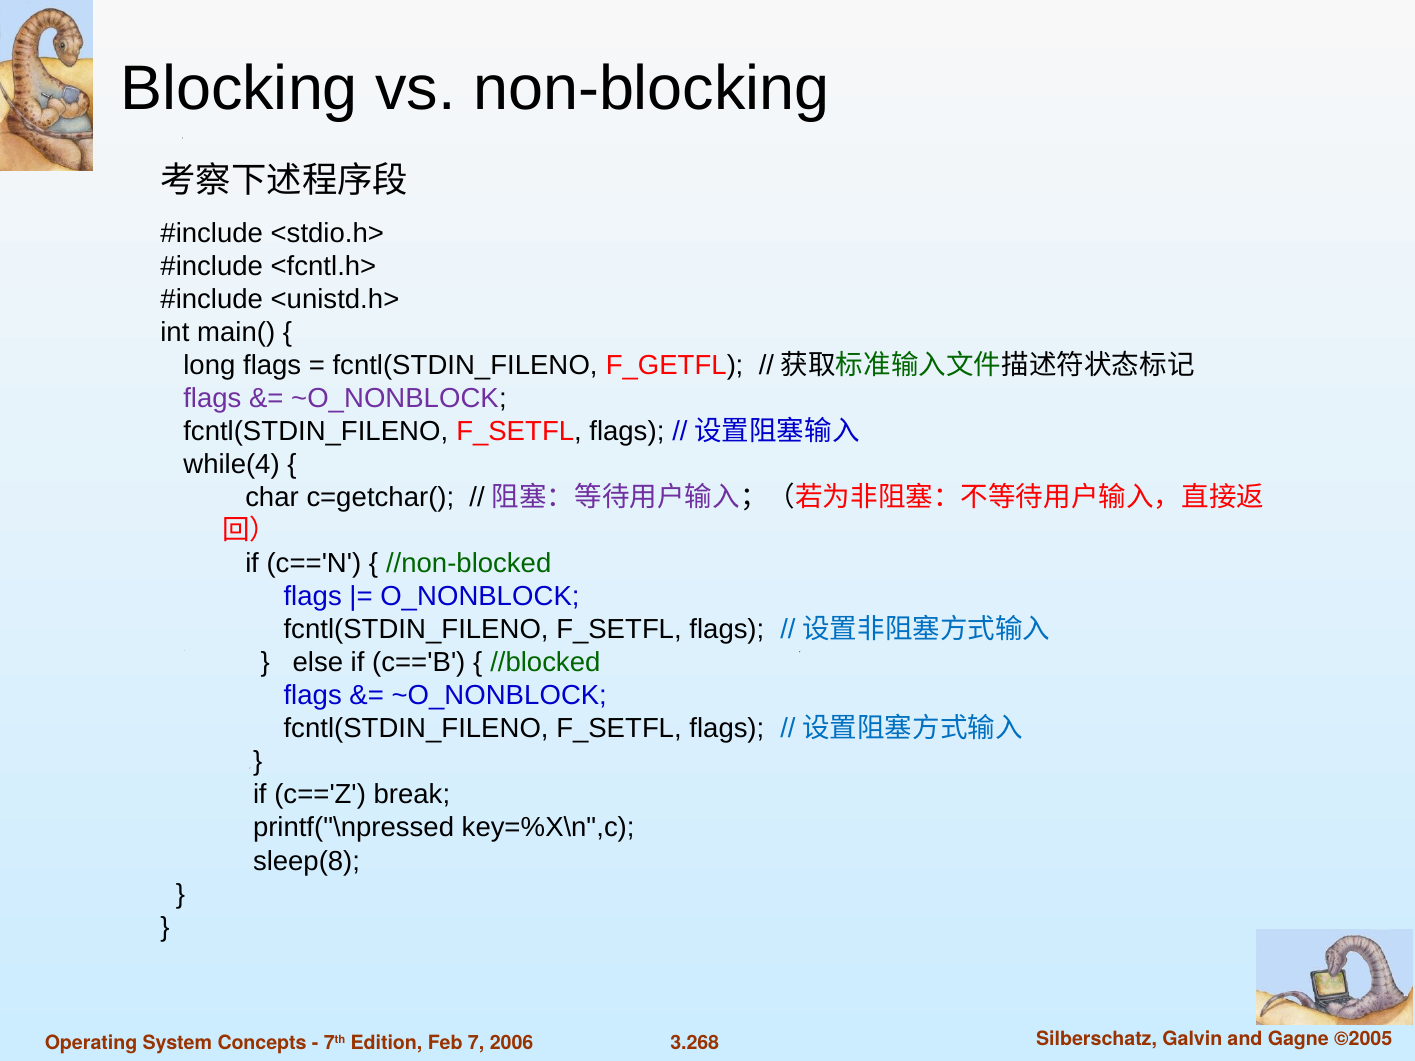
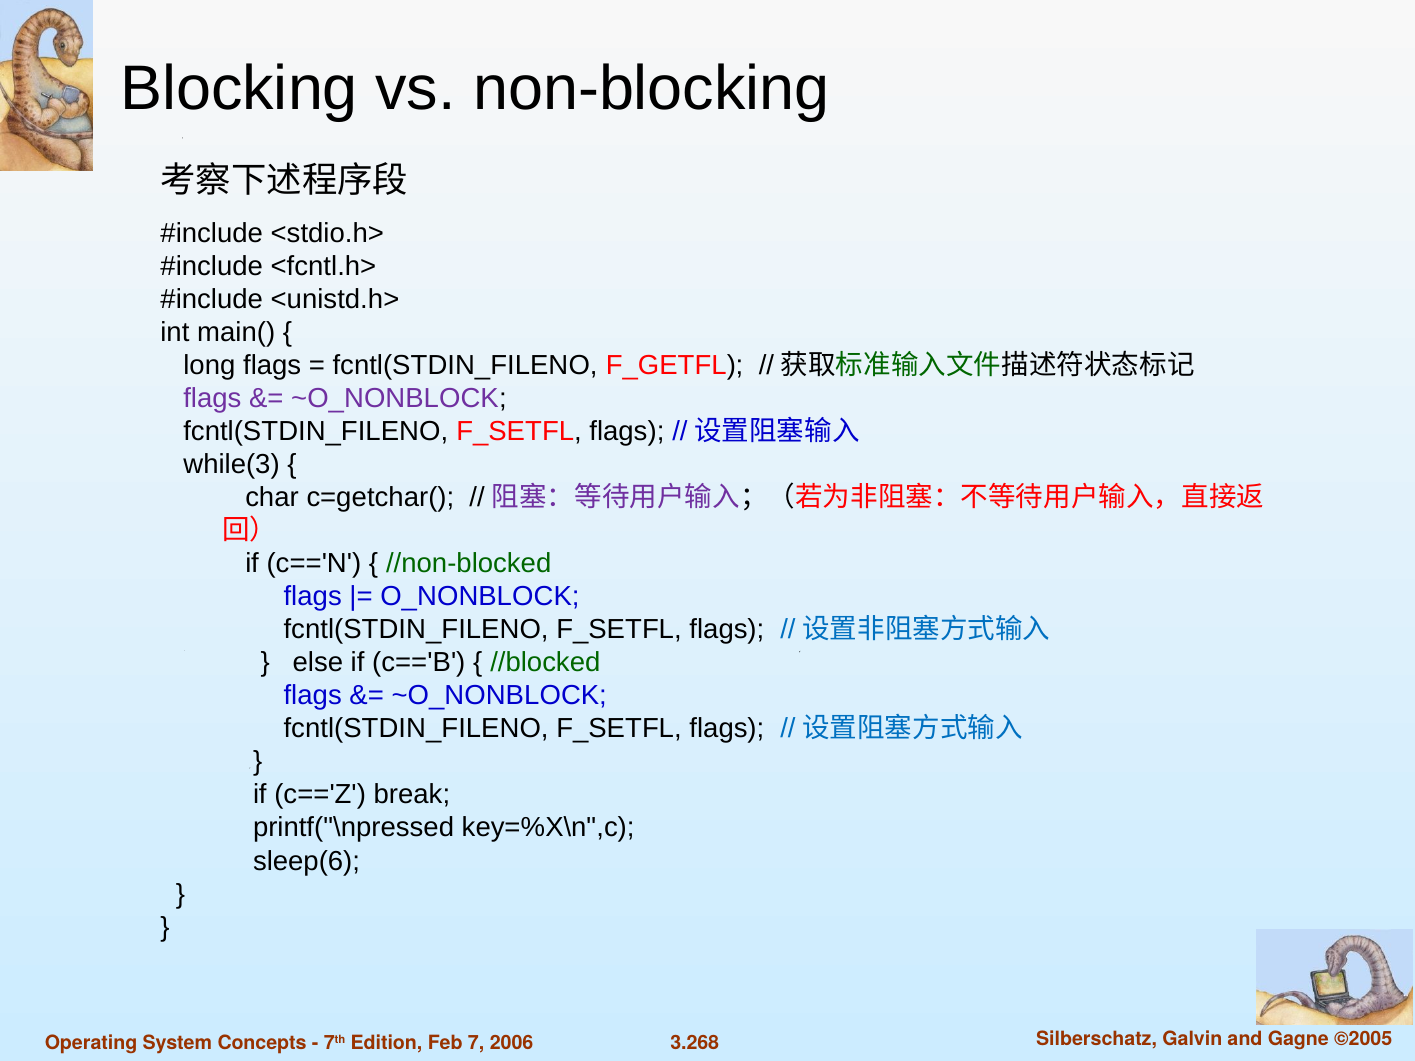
while(4: while(4 -> while(3
sleep(8: sleep(8 -> sleep(6
